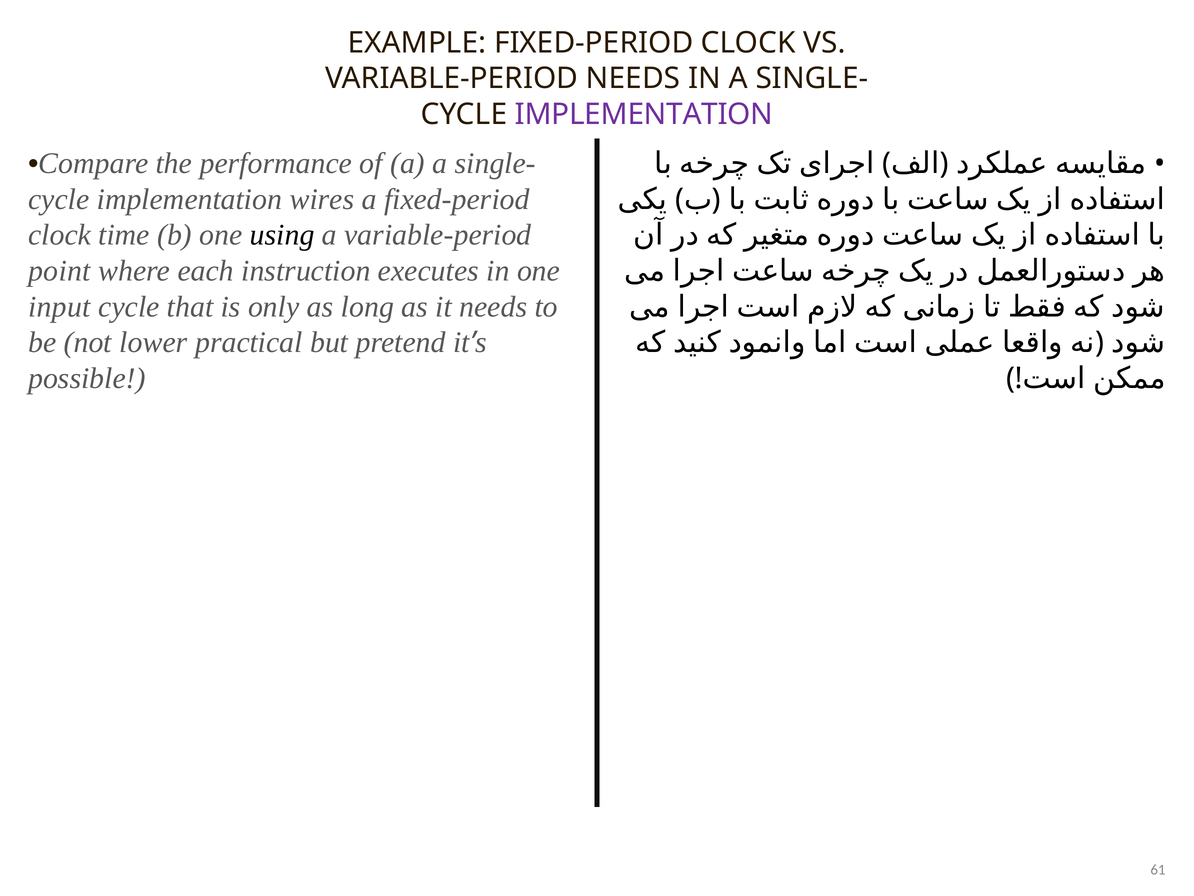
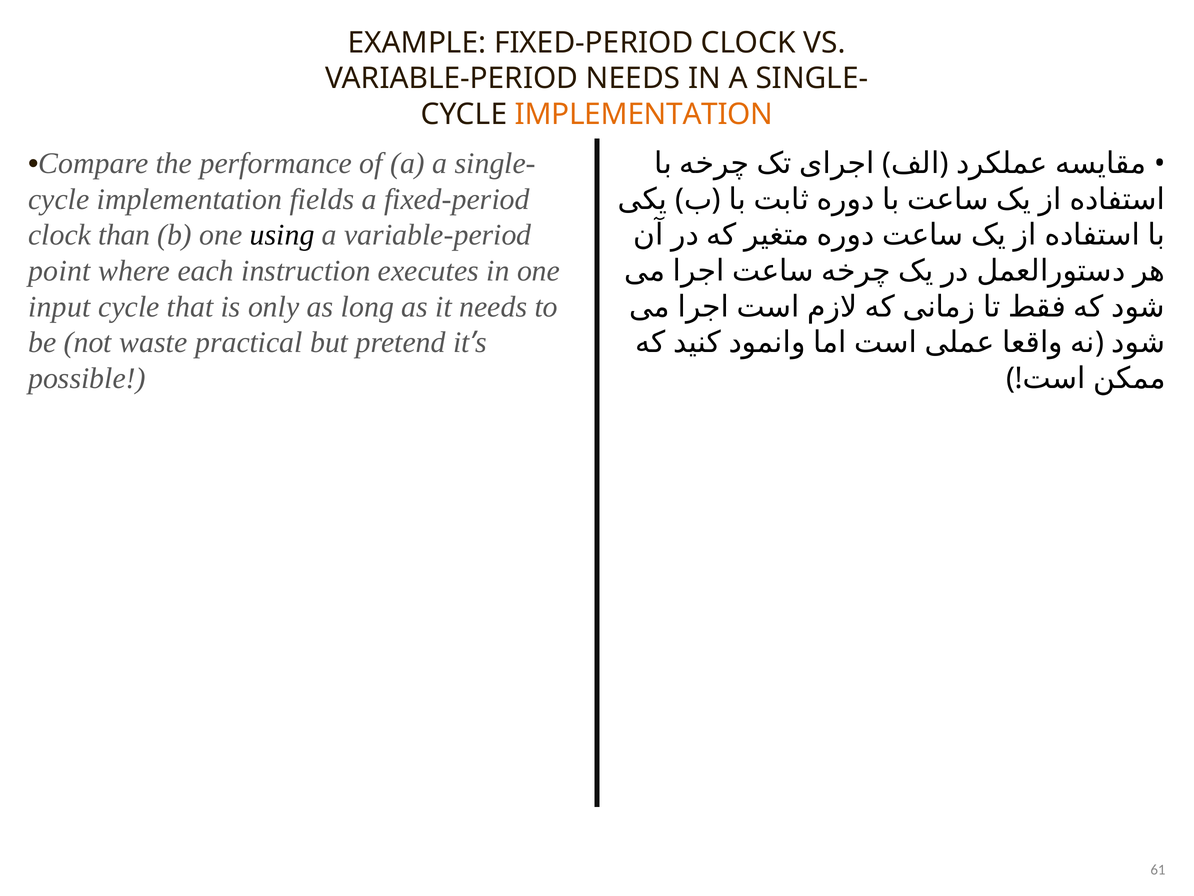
IMPLEMENTATION at (644, 114) colour: purple -> orange
wires: wires -> fields
time: time -> than
lower: lower -> waste
